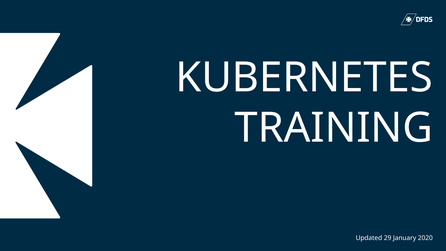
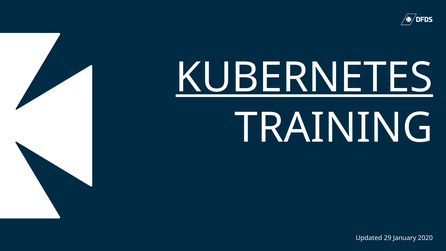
KUBERNETES underline: none -> present
